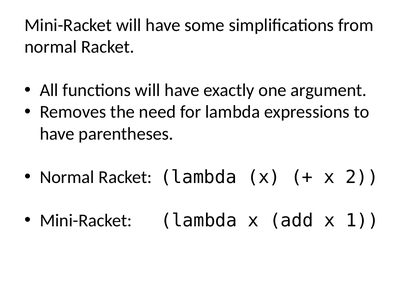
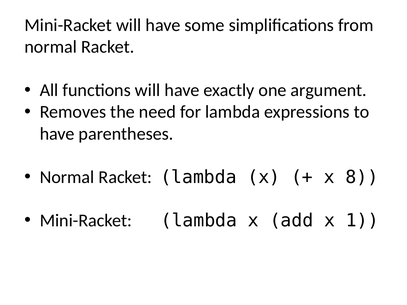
2: 2 -> 8
